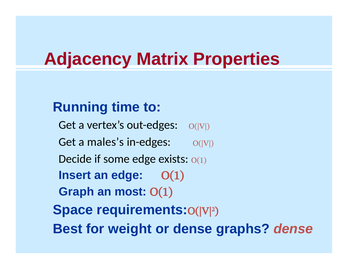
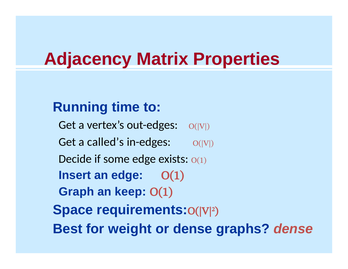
males’s: males’s -> called’s
most: most -> keep
